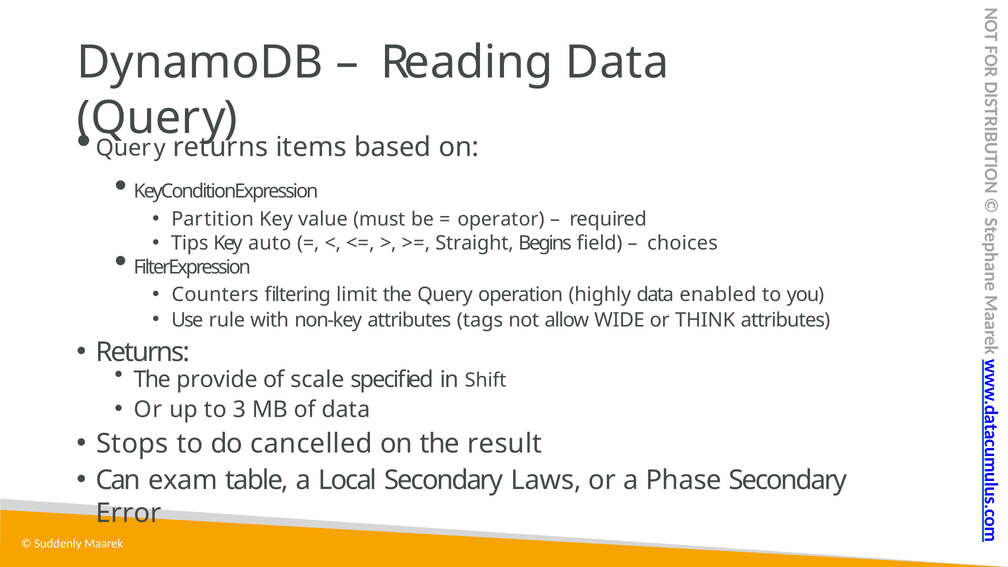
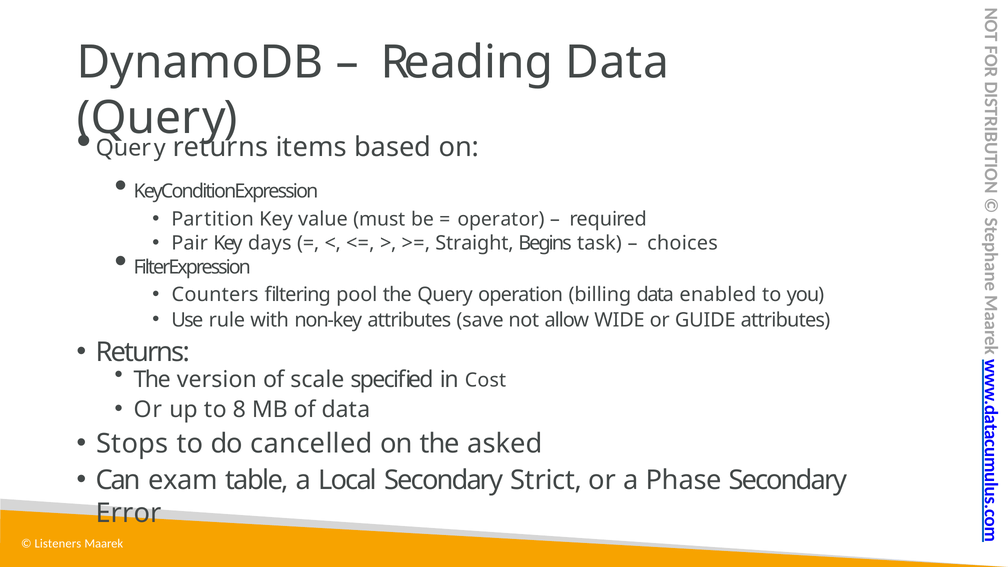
Tips: Tips -> Pair
auto: auto -> days
field: field -> task
limit: limit -> pool
highly: highly -> billing
tags: tags -> save
THINK: THINK -> GUIDE
provide: provide -> version
Shift: Shift -> Cost
3: 3 -> 8
result: result -> asked
Laws: Laws -> Strict
Suddenly: Suddenly -> Listeners
